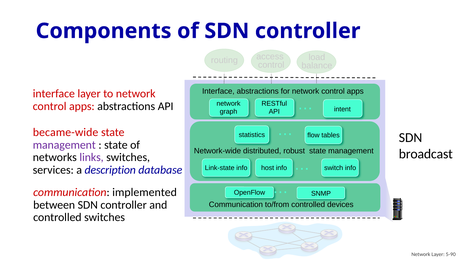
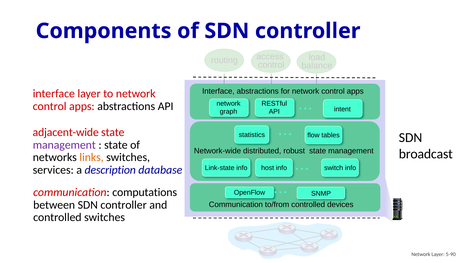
became-wide: became-wide -> adjacent-wide
links colour: purple -> orange
implemented: implemented -> computations
